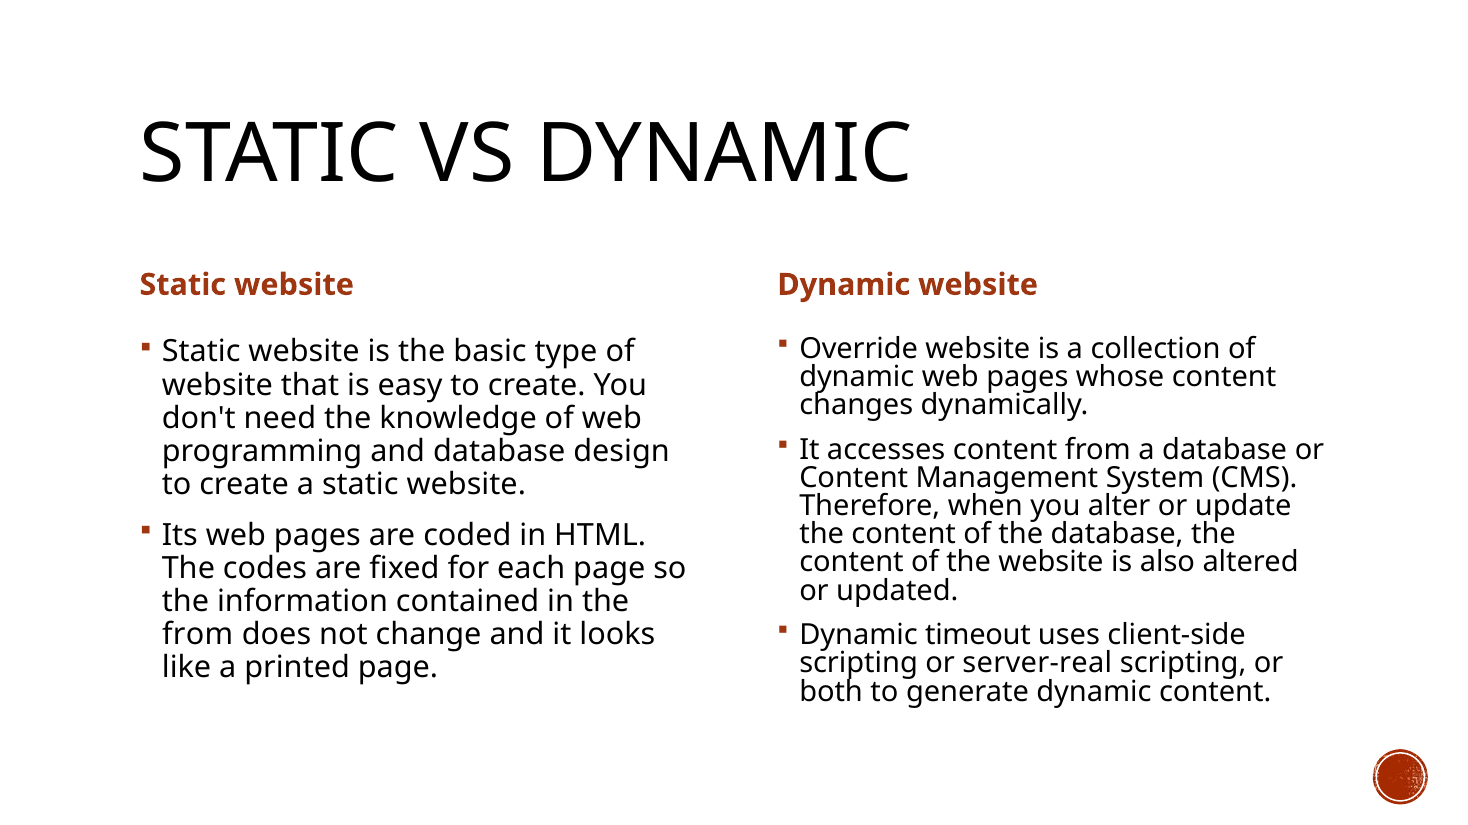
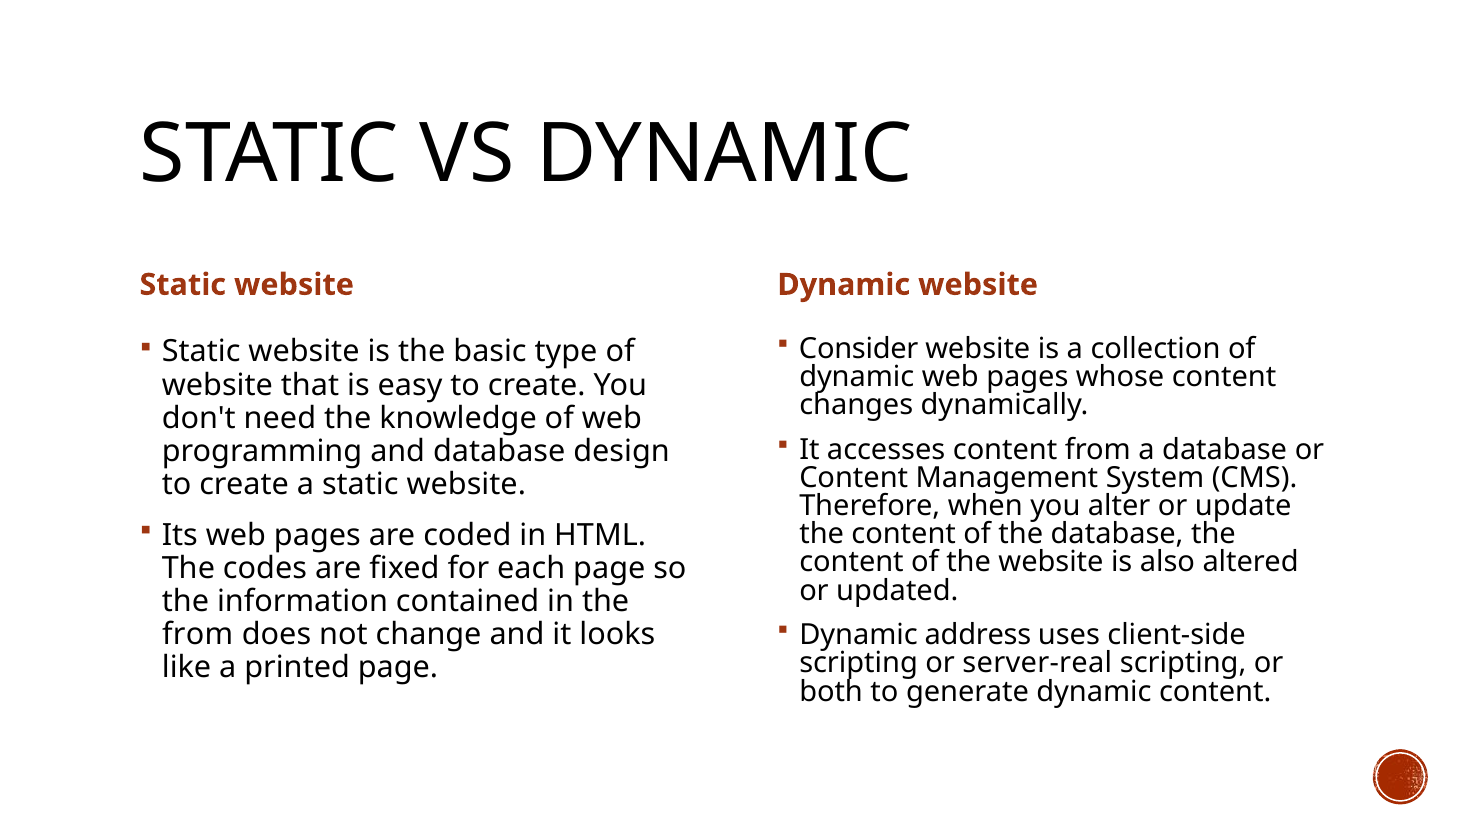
Override: Override -> Consider
timeout: timeout -> address
